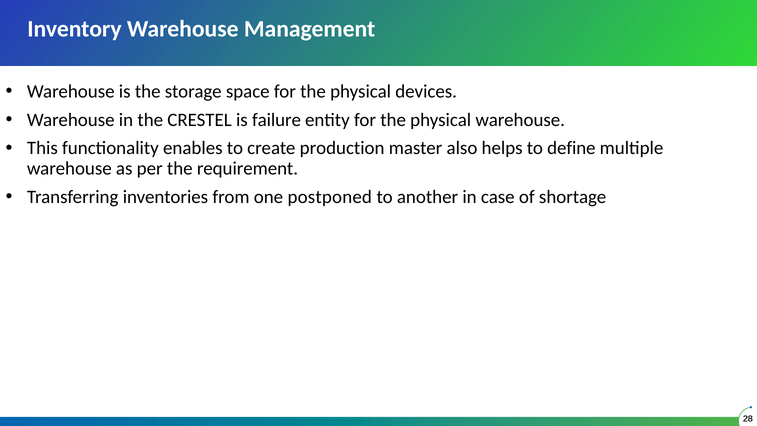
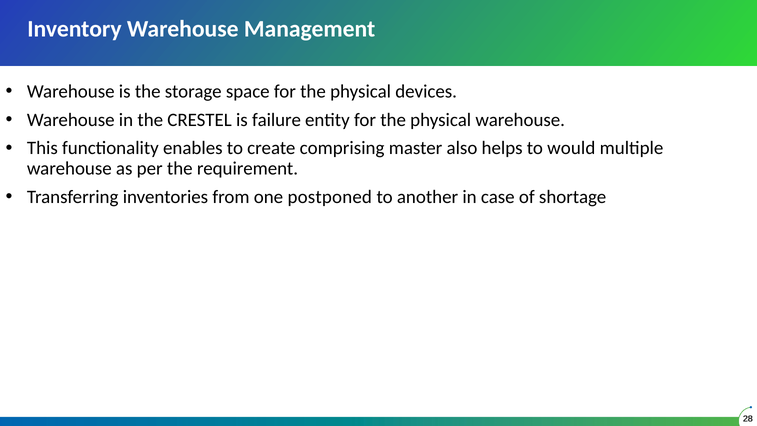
production: production -> comprising
define: define -> would
